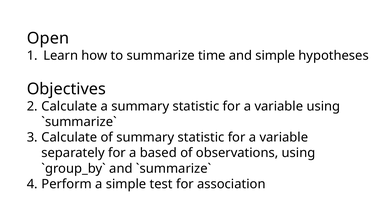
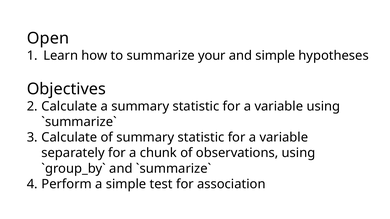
time: time -> your
based: based -> chunk
